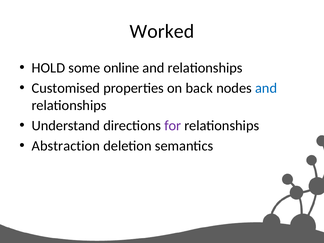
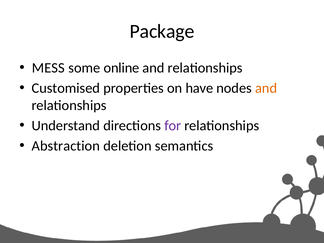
Worked: Worked -> Package
HOLD: HOLD -> MESS
back: back -> have
and at (266, 88) colour: blue -> orange
